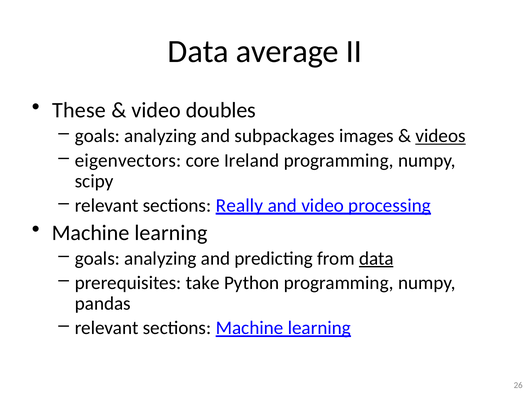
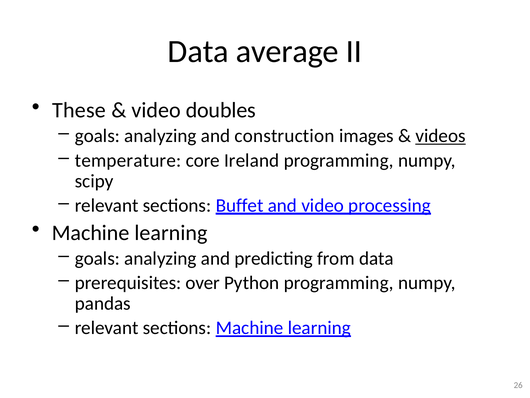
subpackages: subpackages -> construction
eigenvectors: eigenvectors -> temperature
Really: Really -> Buffet
data at (376, 258) underline: present -> none
take: take -> over
